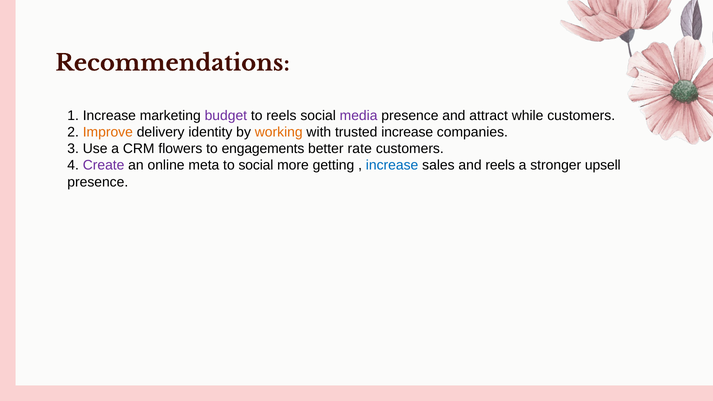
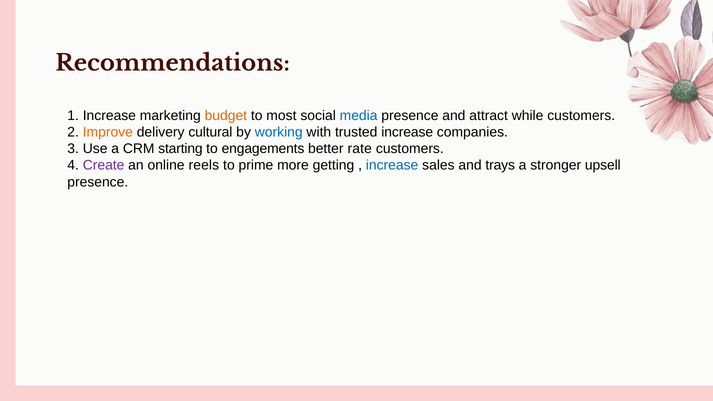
budget colour: purple -> orange
to reels: reels -> most
media colour: purple -> blue
identity: identity -> cultural
working colour: orange -> blue
flowers: flowers -> starting
meta: meta -> reels
to social: social -> prime
and reels: reels -> trays
